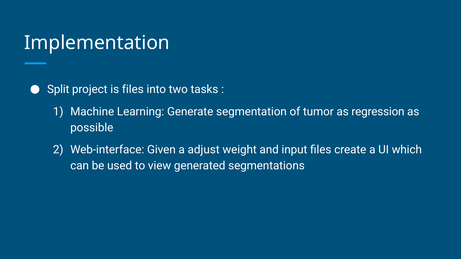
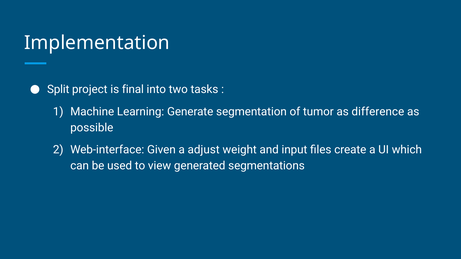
is files: files -> final
regression: regression -> difference
